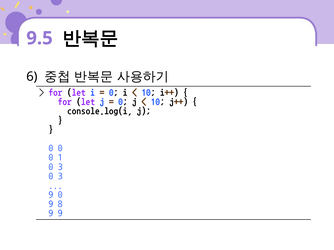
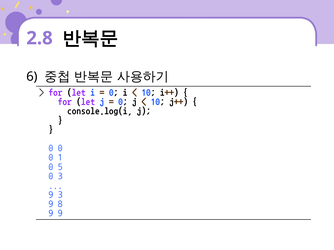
9.5: 9.5 -> 2.8
3 at (60, 167): 3 -> 5
9 0: 0 -> 3
